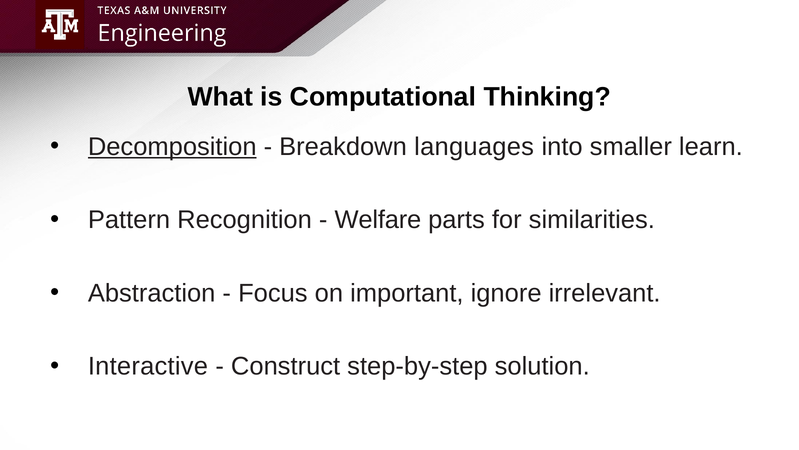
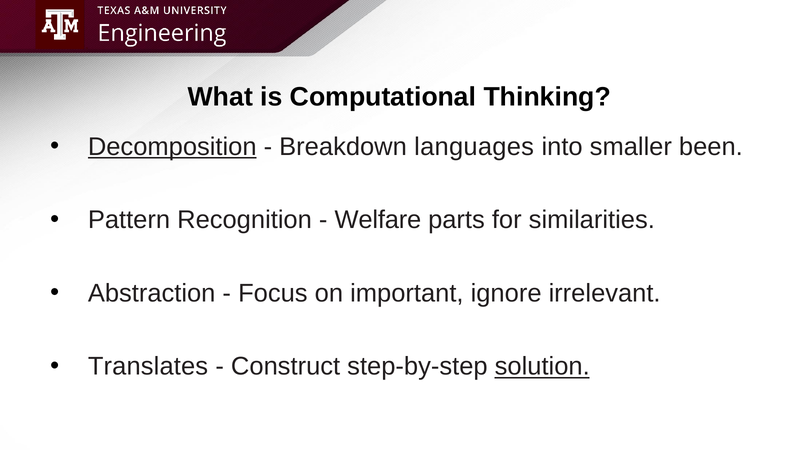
learn: learn -> been
Interactive: Interactive -> Translates
solution underline: none -> present
